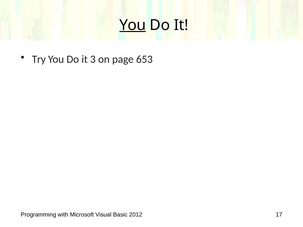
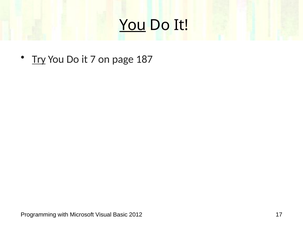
Try underline: none -> present
3: 3 -> 7
653: 653 -> 187
